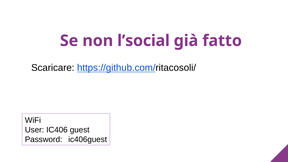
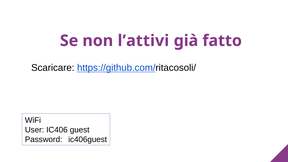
l’social: l’social -> l’attivi
